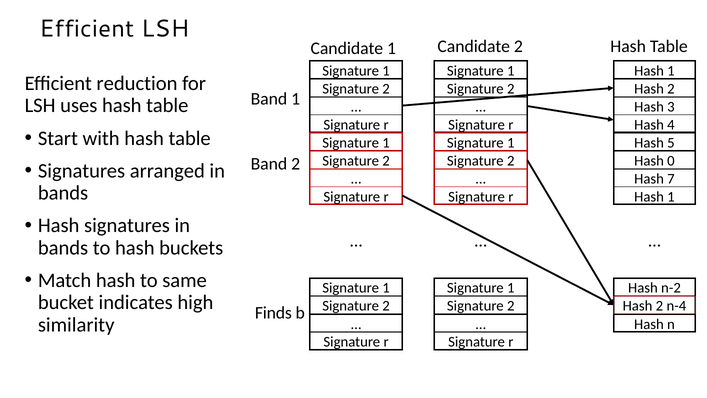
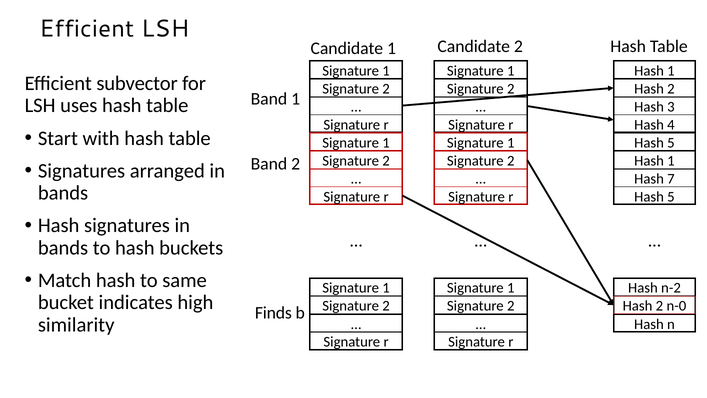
reduction: reduction -> subvector
0 at (671, 161): 0 -> 1
1 at (671, 196): 1 -> 5
n-4: n-4 -> n-0
